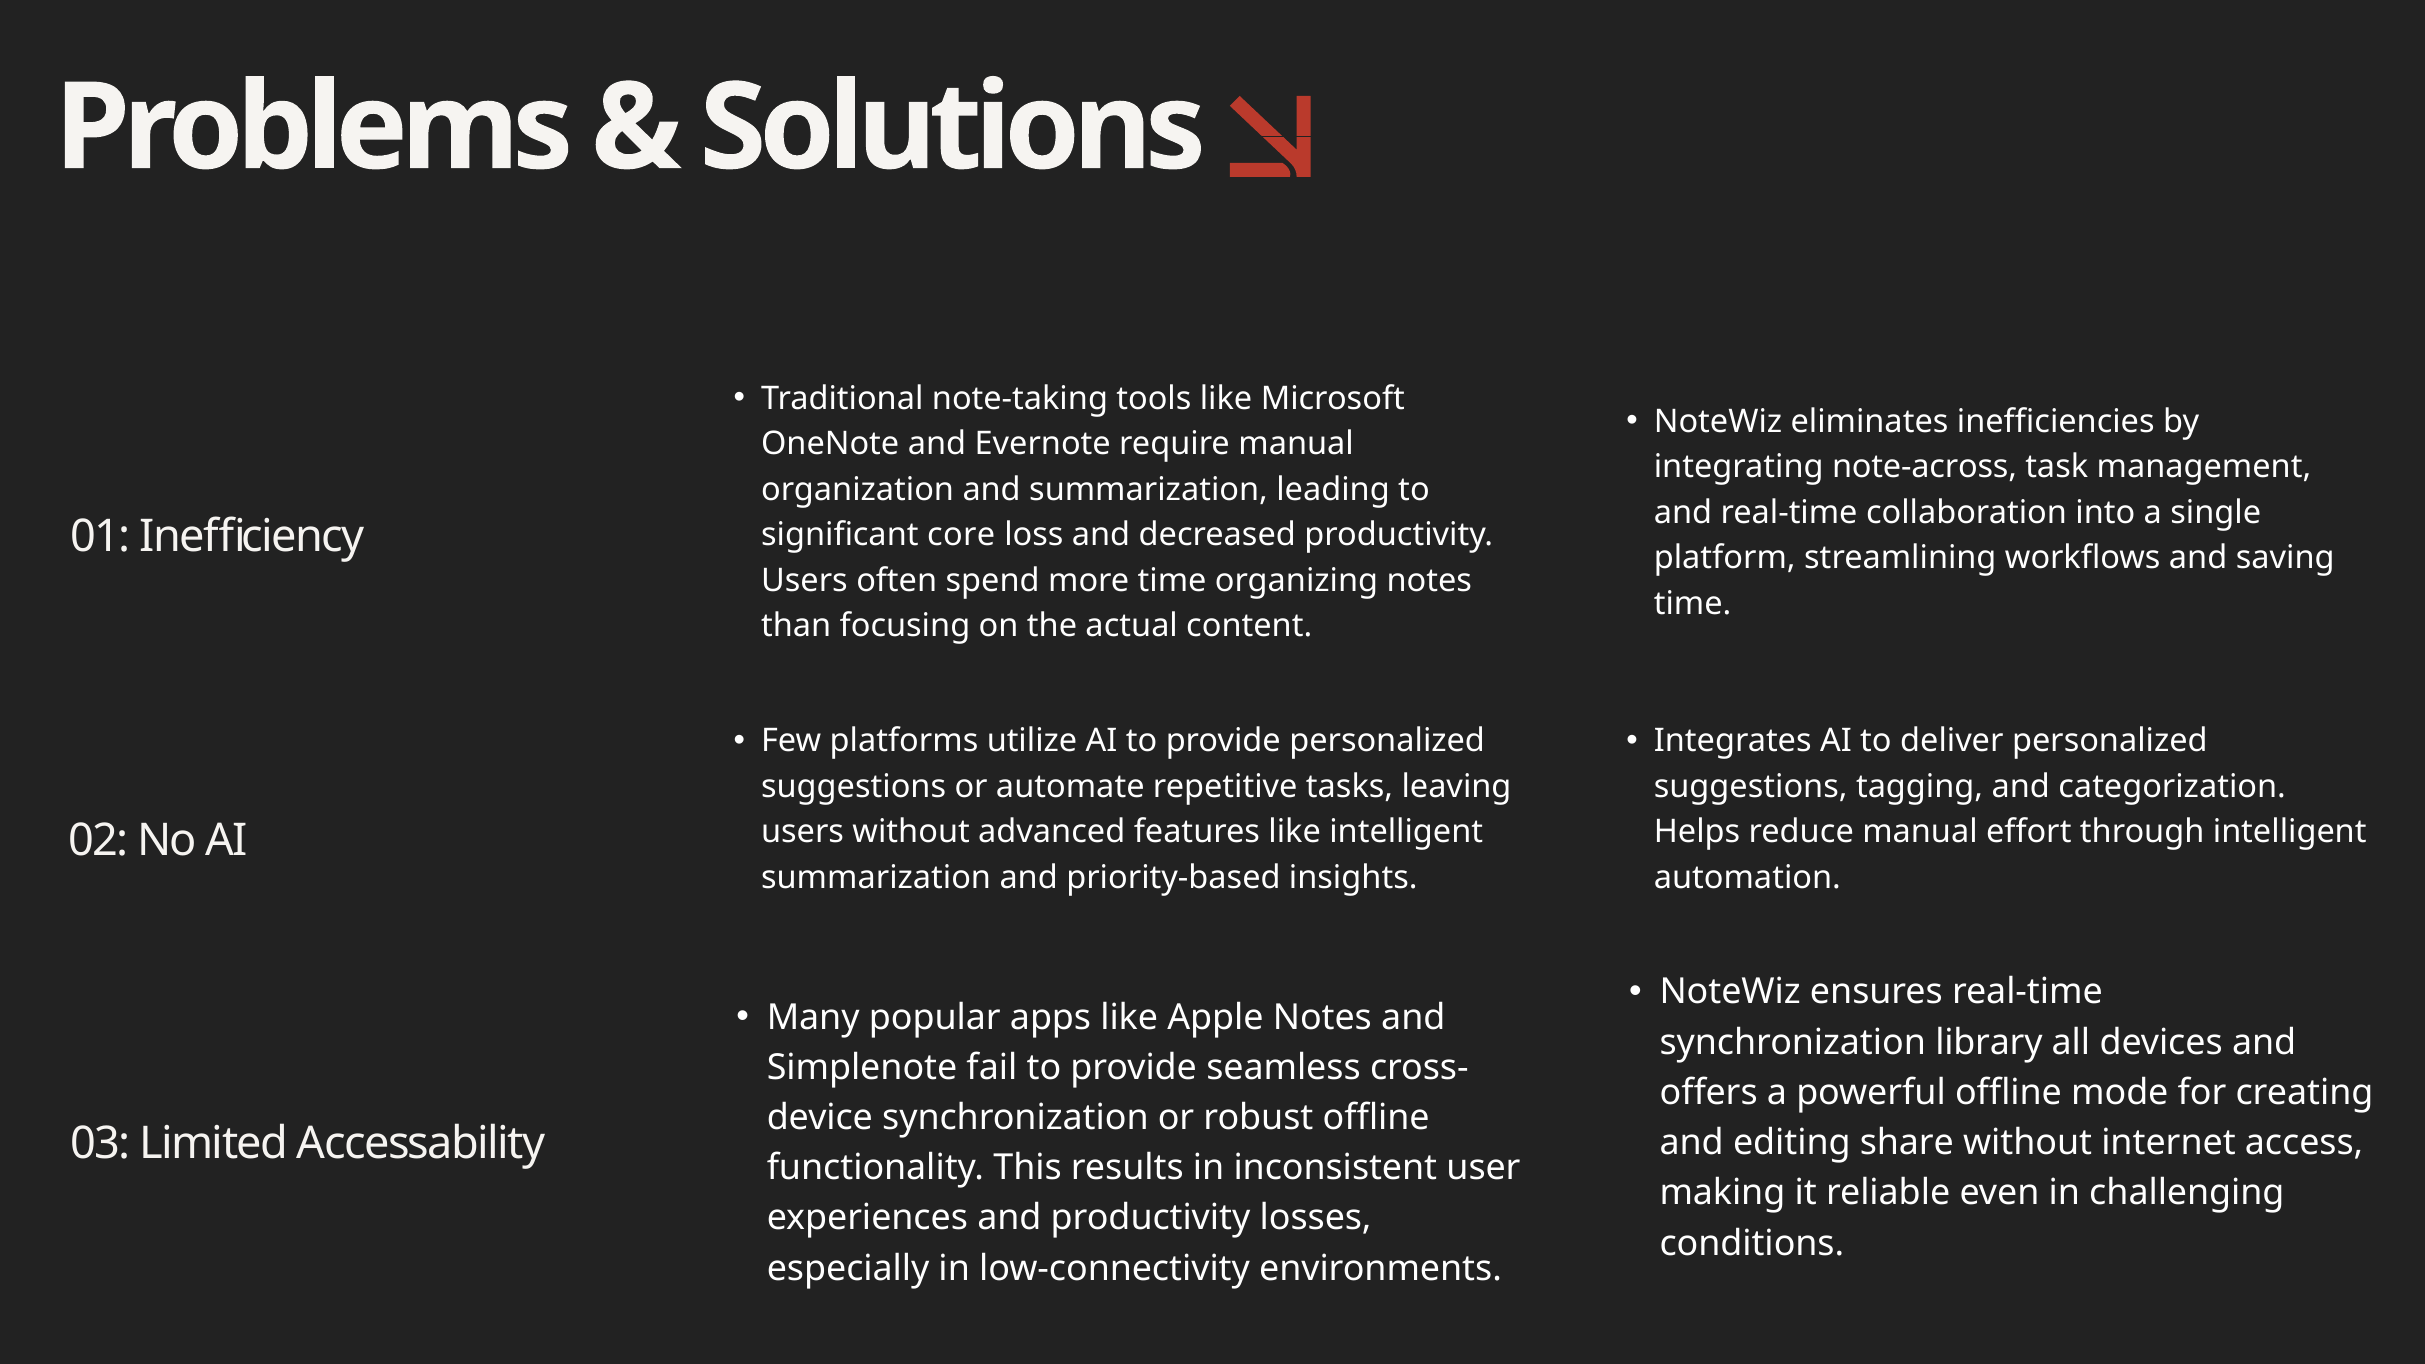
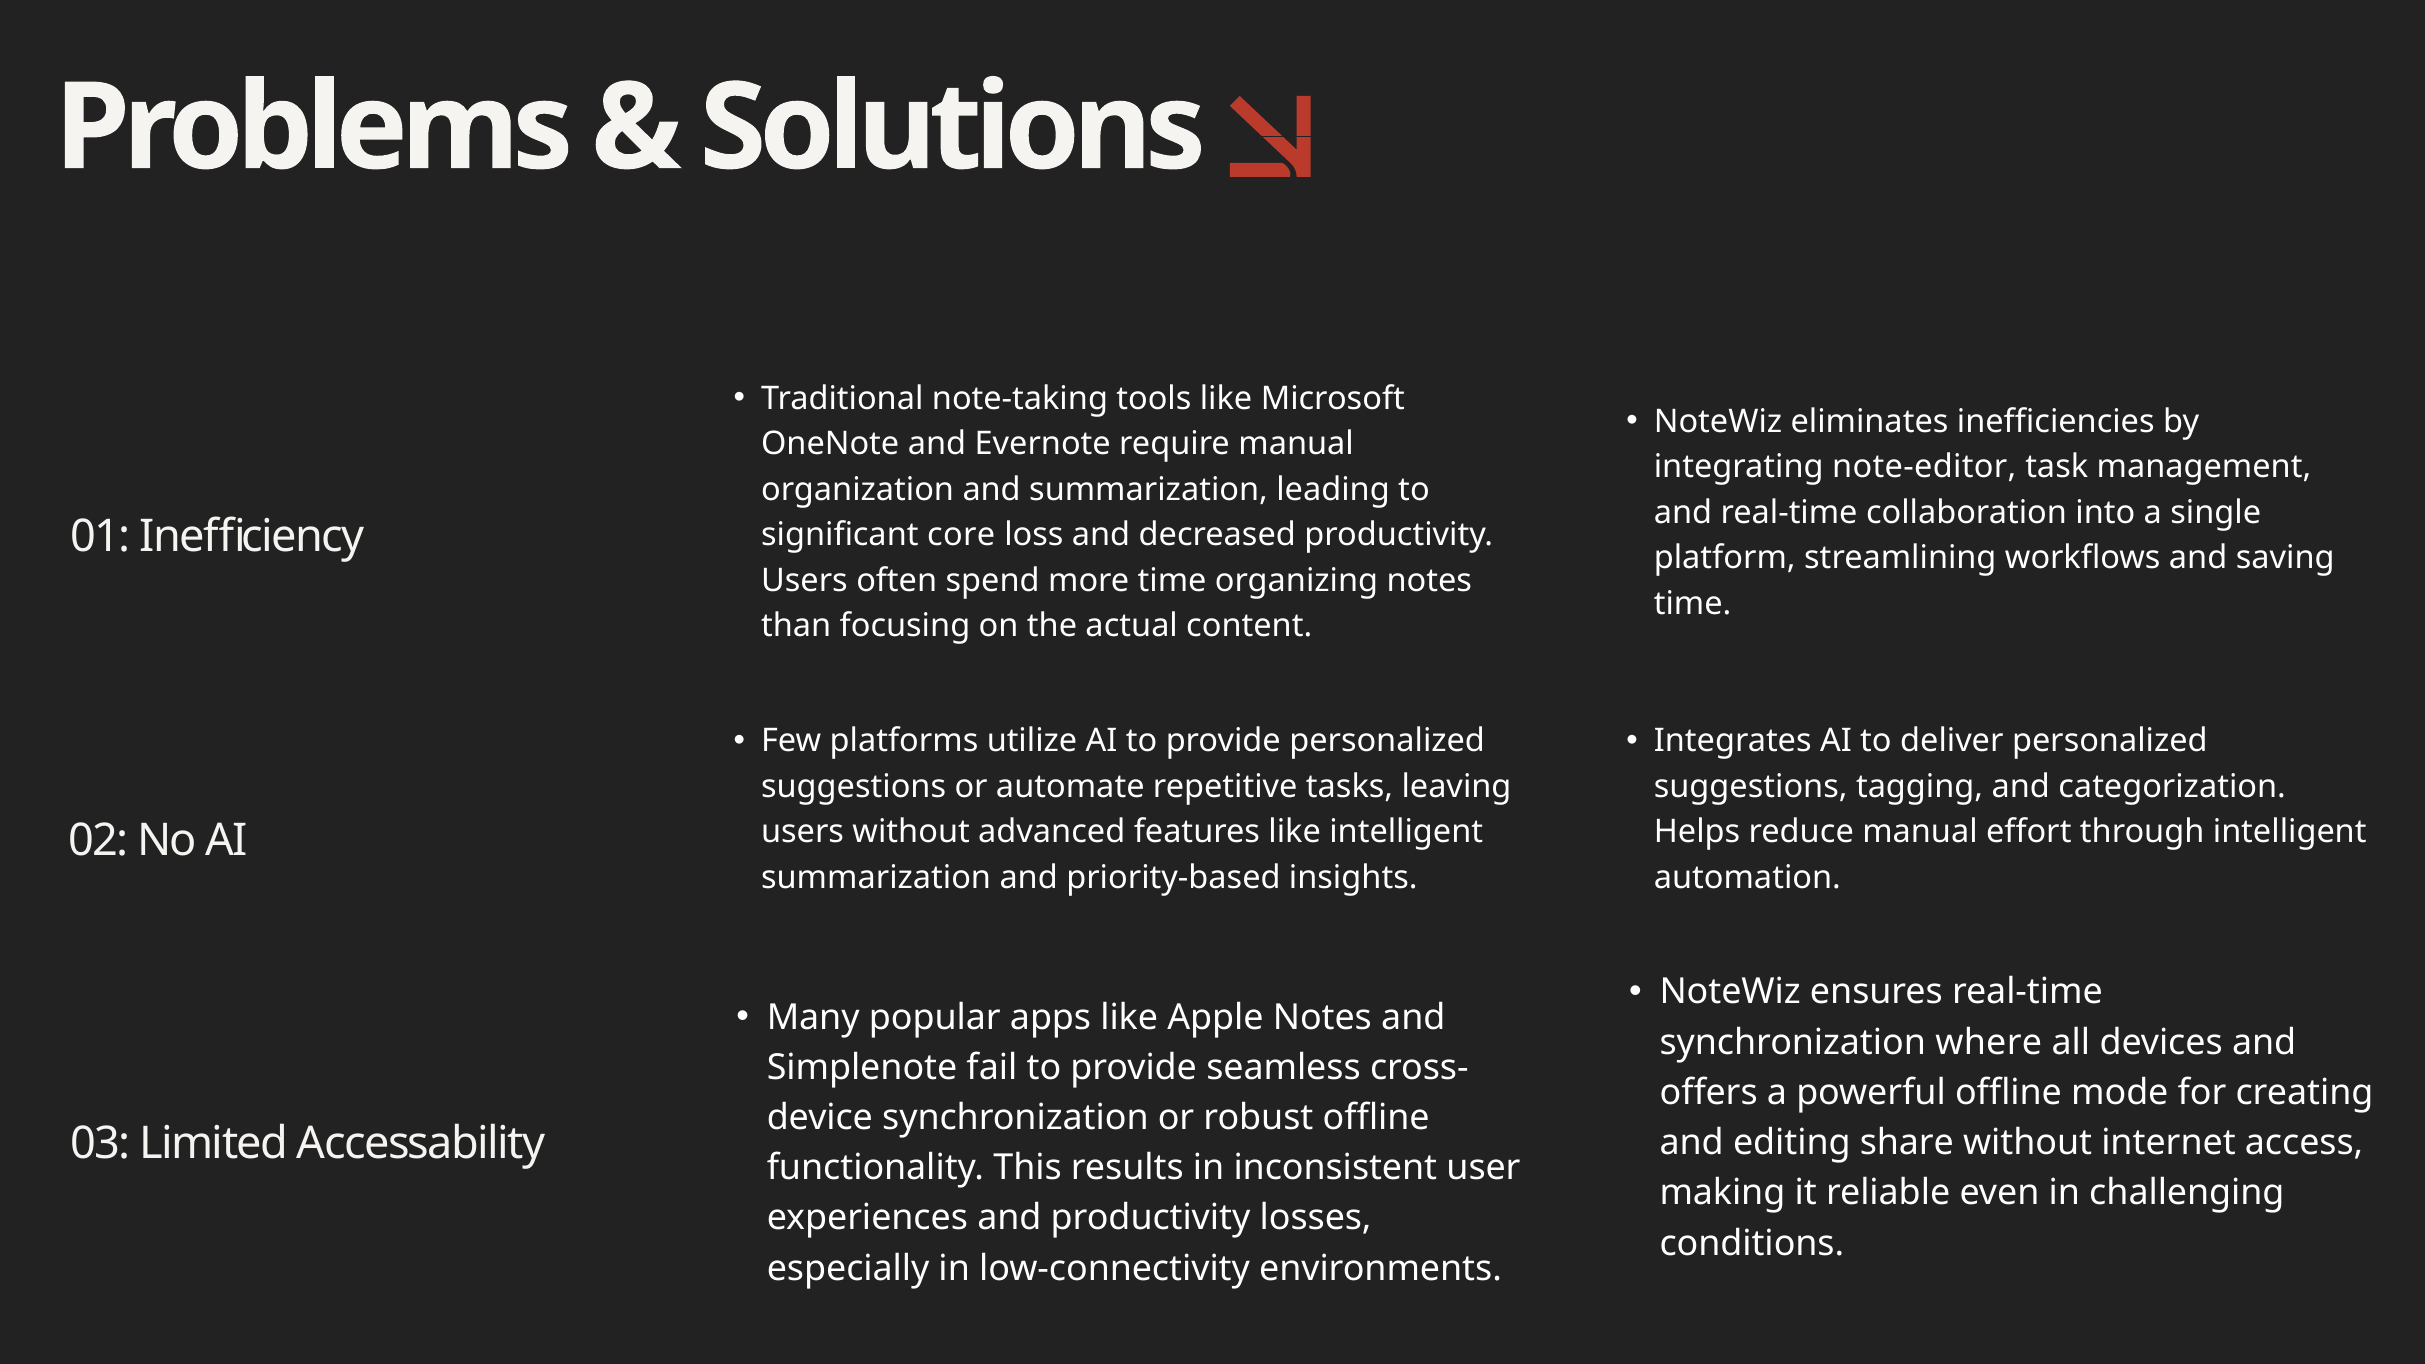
note-across: note-across -> note-editor
library: library -> where
